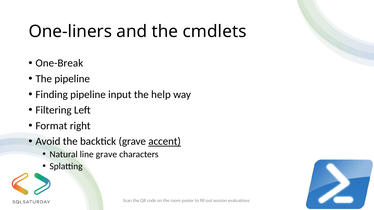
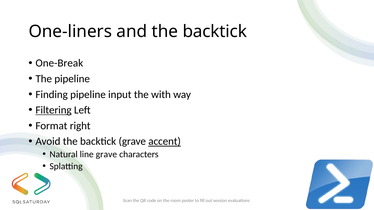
and the cmdlets: cmdlets -> backtick
help: help -> with
Filtering underline: none -> present
